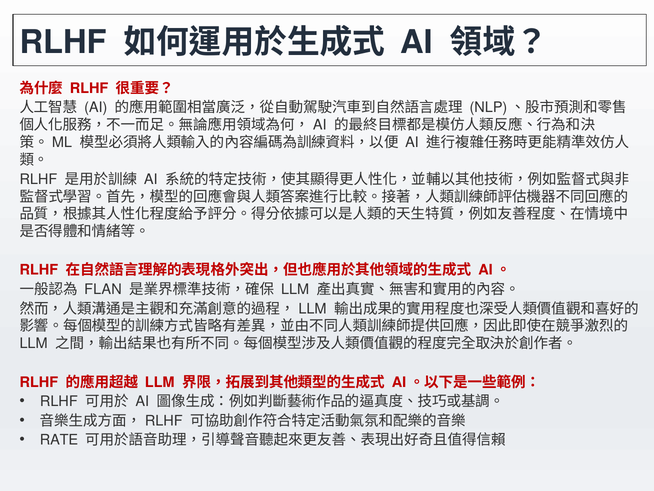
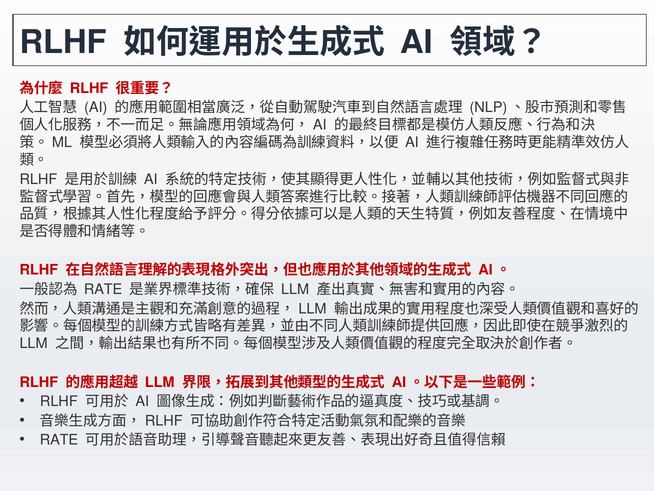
FLAN at (103, 289): FLAN -> RATE
